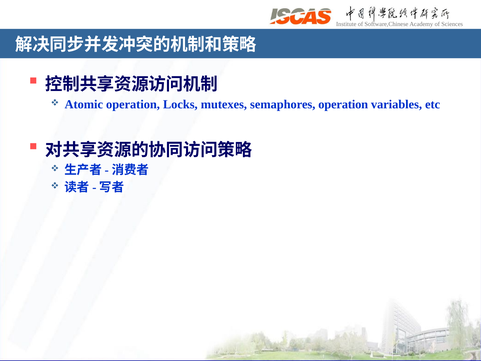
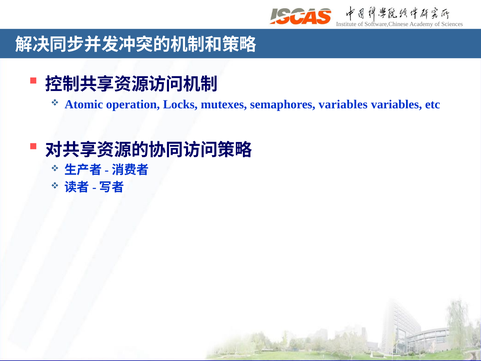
semaphores operation: operation -> variables
